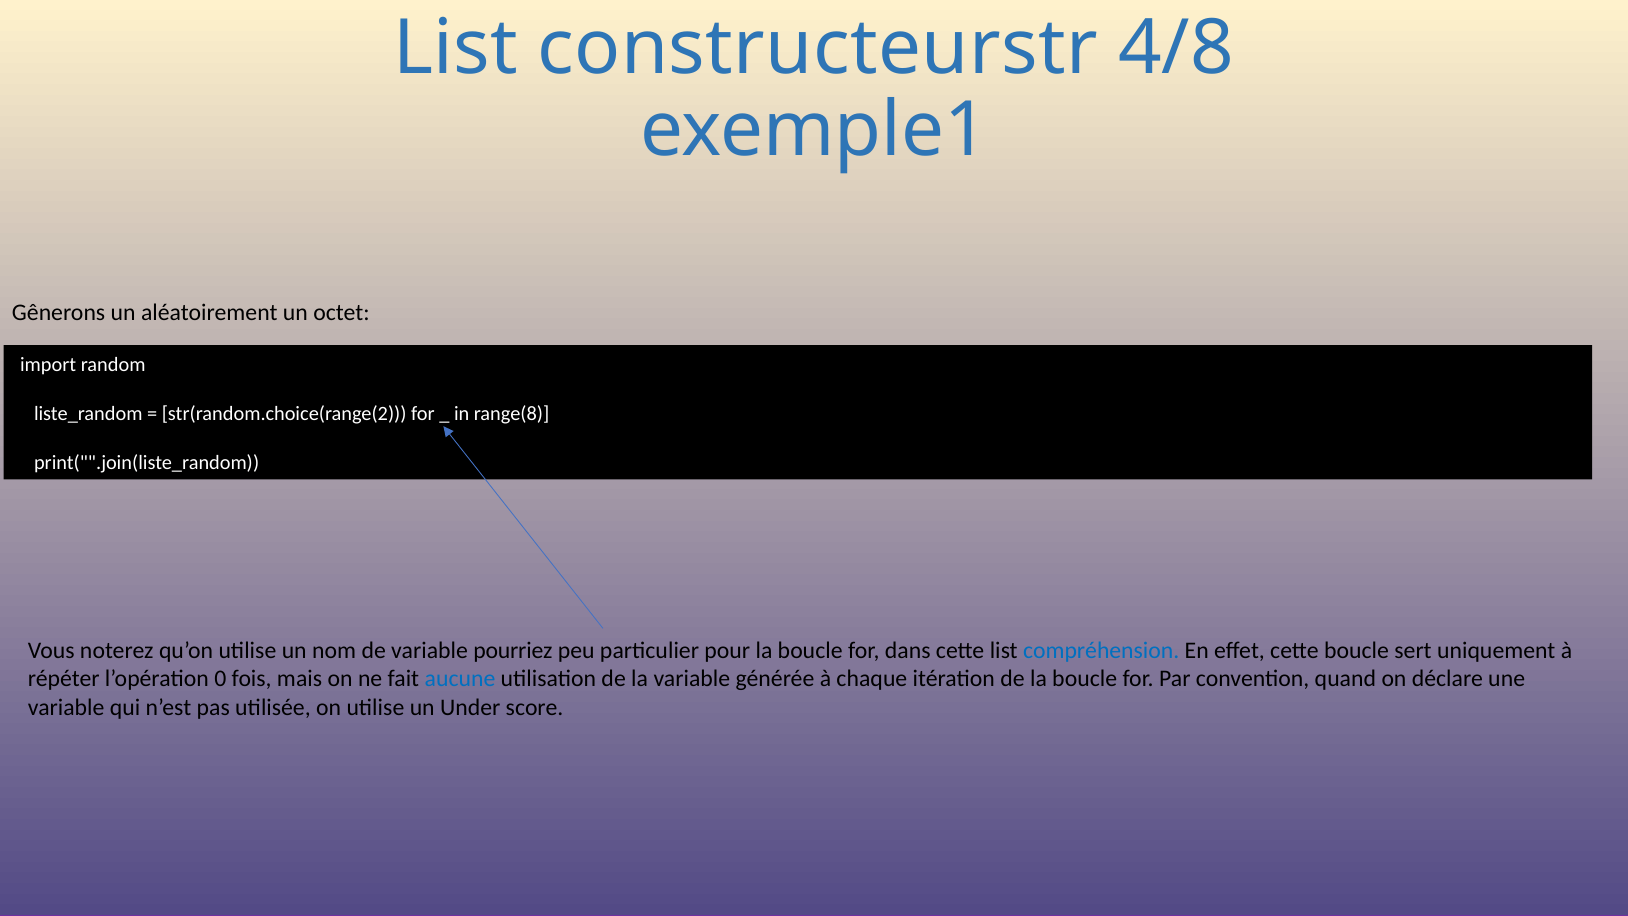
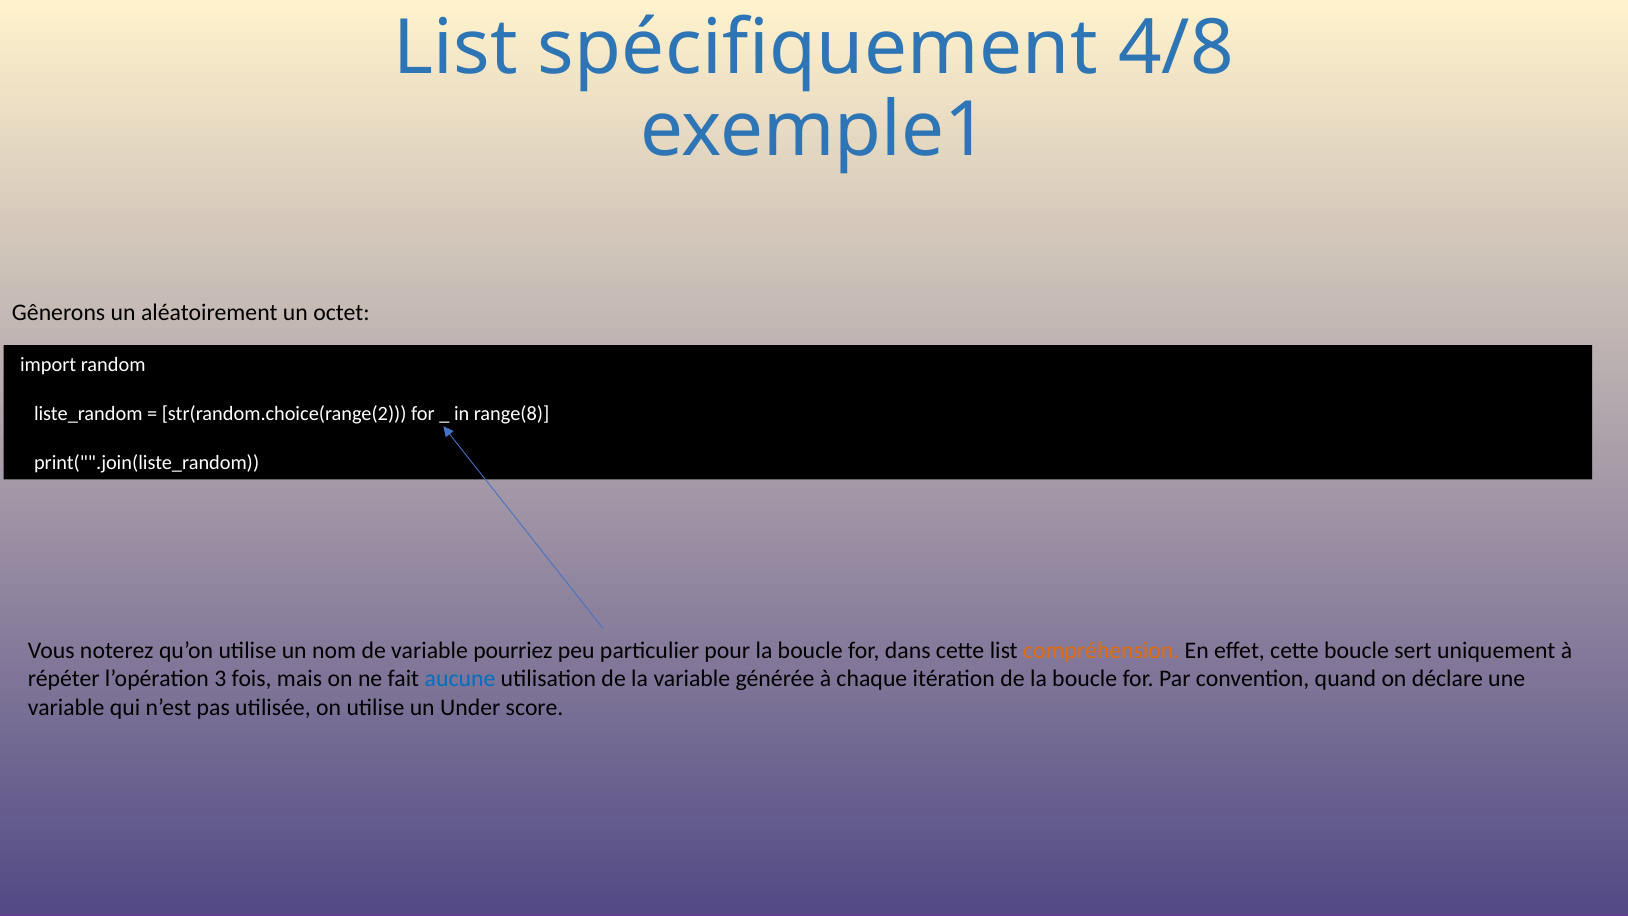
constructeurstr: constructeurstr -> spécifiquement
compréhension colour: blue -> orange
0: 0 -> 3
